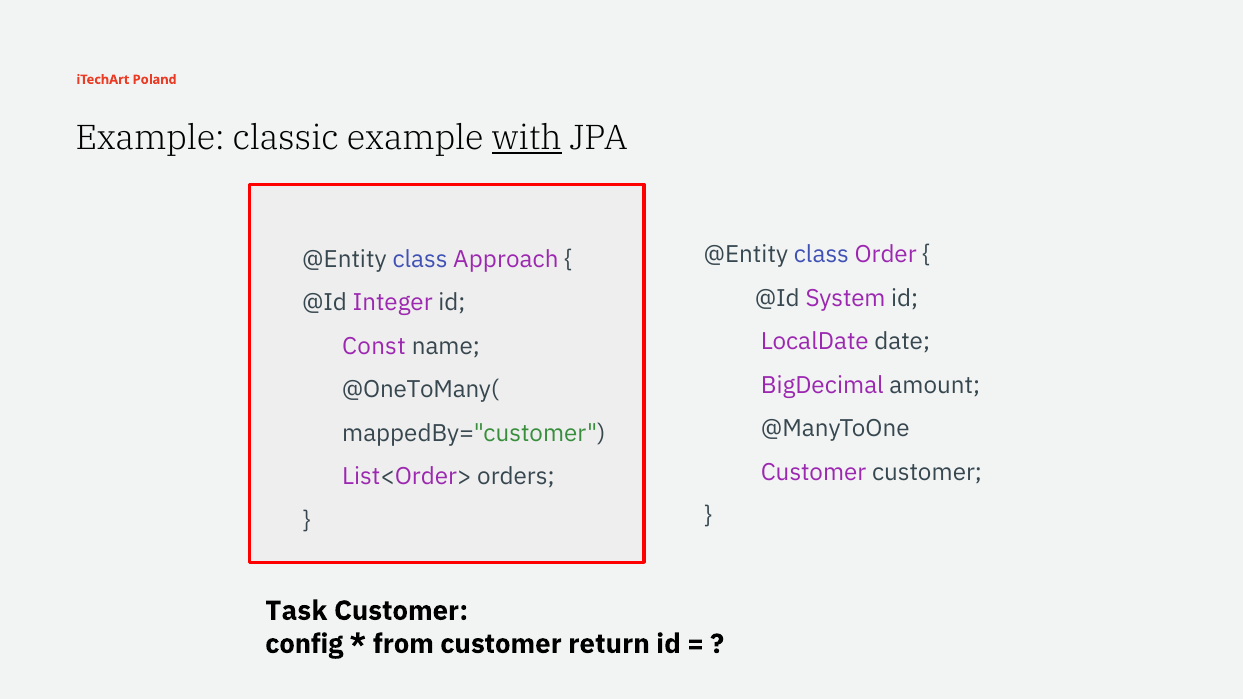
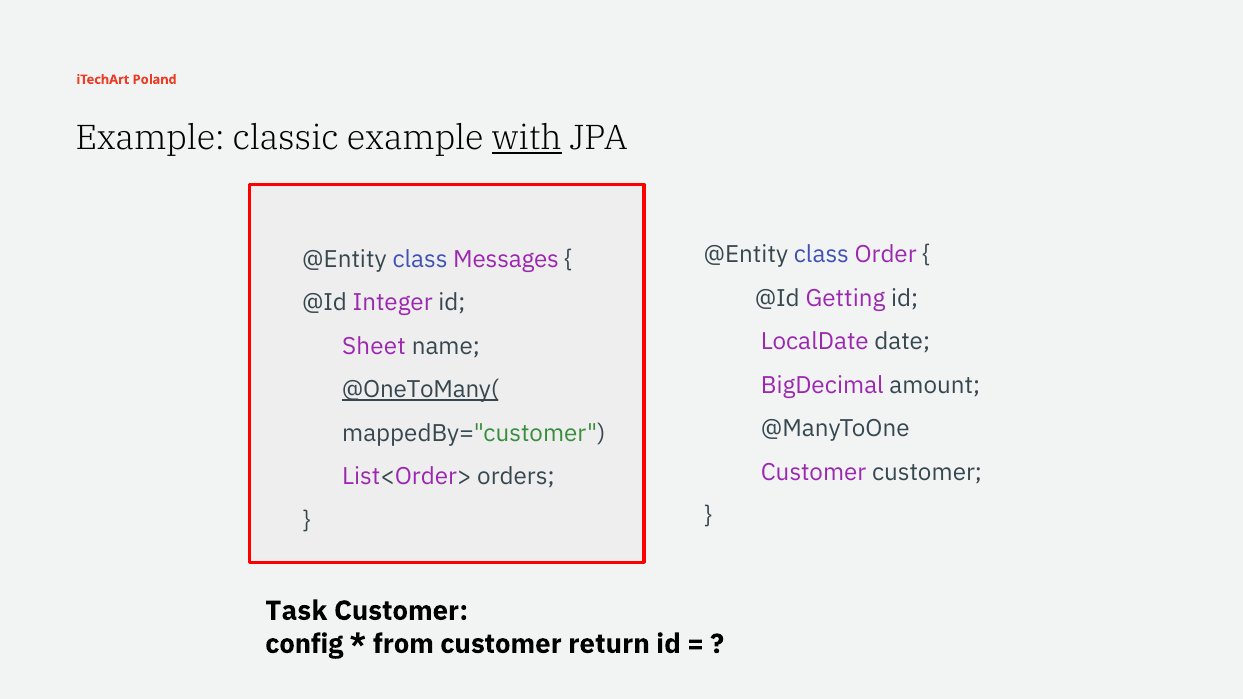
Approach: Approach -> Messages
System: System -> Getting
Const: Const -> Sheet
@OneToMany( underline: none -> present
